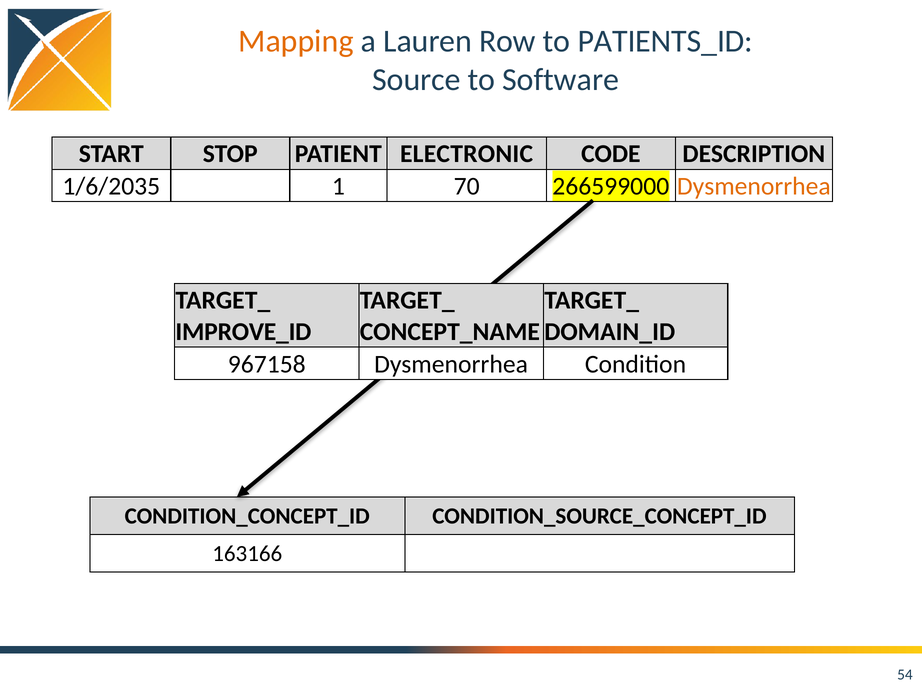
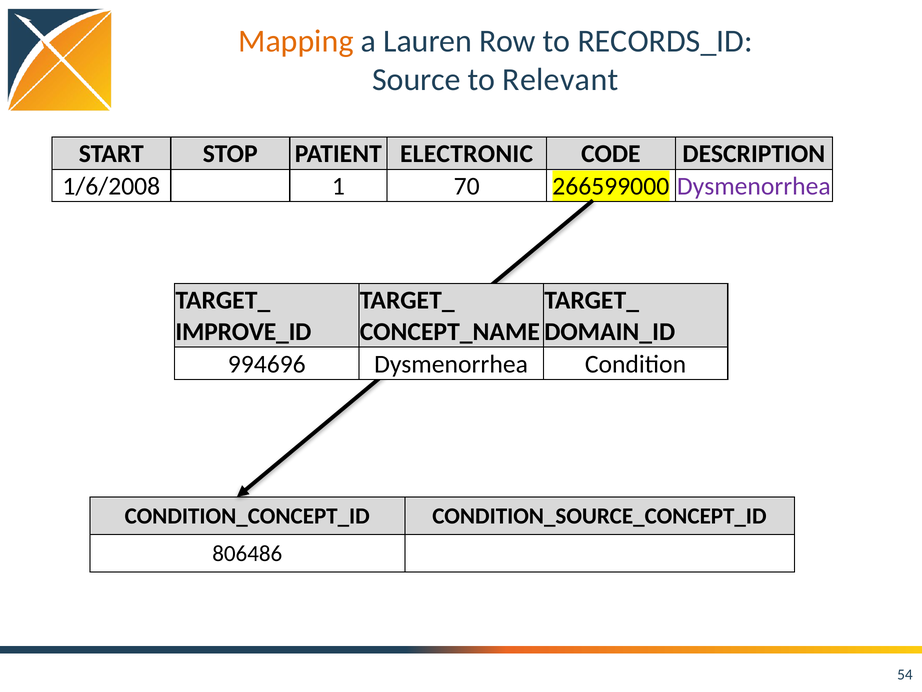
PATIENTS_ID: PATIENTS_ID -> RECORDS_ID
Software: Software -> Relevant
1/6/2035: 1/6/2035 -> 1/6/2008
Dysmenorrhea at (754, 186) colour: orange -> purple
967158: 967158 -> 994696
163166: 163166 -> 806486
